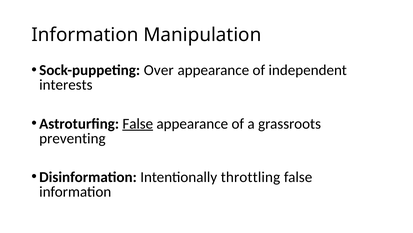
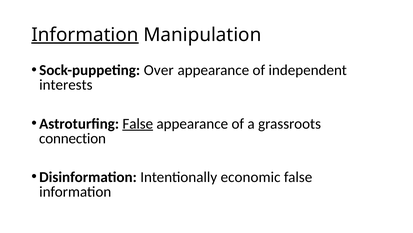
Information at (85, 35) underline: none -> present
preventing: preventing -> connection
throttling: throttling -> economic
